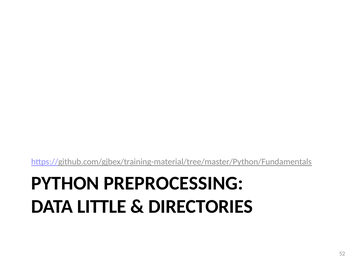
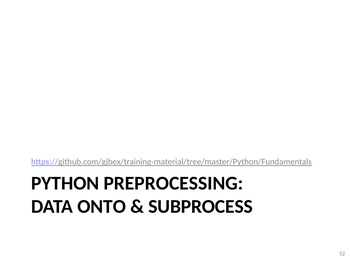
LITTLE: LITTLE -> ONTO
DIRECTORIES: DIRECTORIES -> SUBPROCESS
